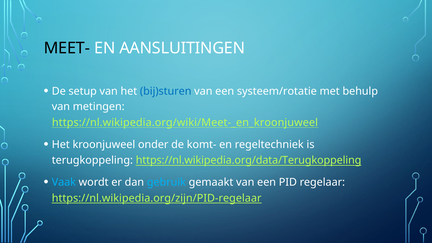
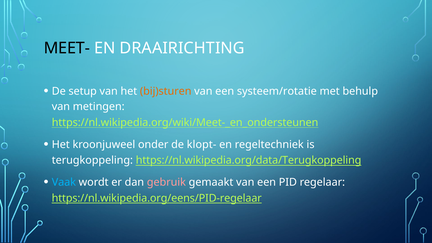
AANSLUITINGEN: AANSLUITINGEN -> DRAAIRICHTING
bij)sturen colour: blue -> orange
https://nl.wikipedia.org/wiki/Meet-_en_kroonjuweel: https://nl.wikipedia.org/wiki/Meet-_en_kroonjuweel -> https://nl.wikipedia.org/wiki/Meet-_en_ondersteunen
komt-: komt- -> klopt-
gebruik colour: light blue -> pink
https://nl.wikipedia.org/zijn/PID-regelaar: https://nl.wikipedia.org/zijn/PID-regelaar -> https://nl.wikipedia.org/eens/PID-regelaar
